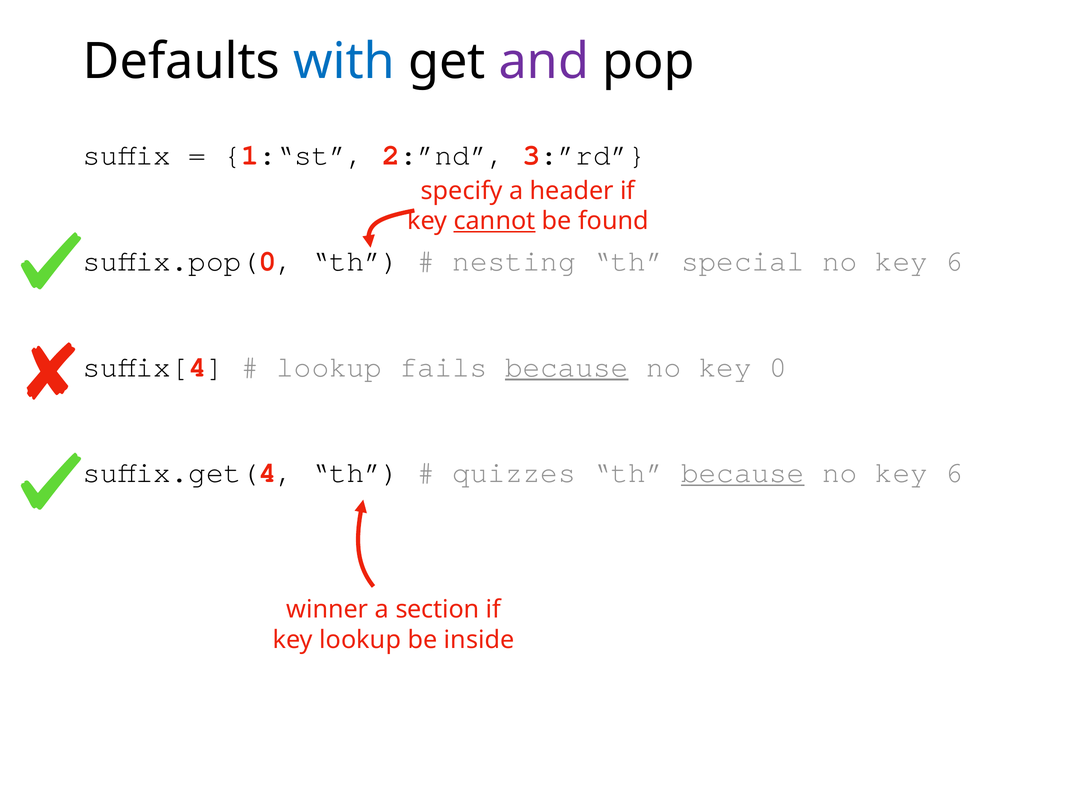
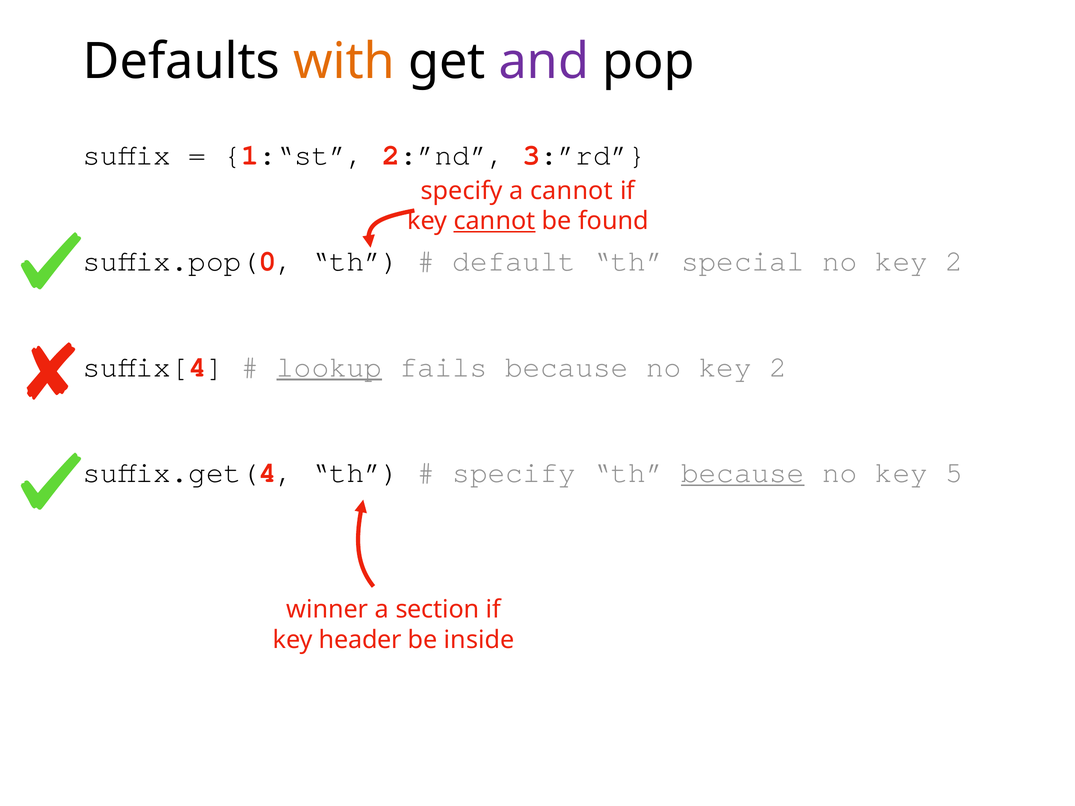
with colour: blue -> orange
a header: header -> cannot
nesting: nesting -> default
6 at (954, 261): 6 -> 2
lookup at (329, 367) underline: none -> present
because at (567, 367) underline: present -> none
0 at (778, 367): 0 -> 2
quizzes at (514, 473): quizzes -> specify
6 at (954, 473): 6 -> 5
key lookup: lookup -> header
